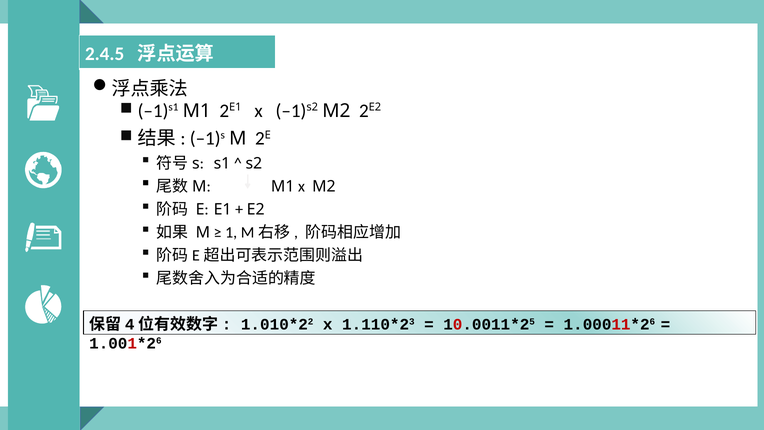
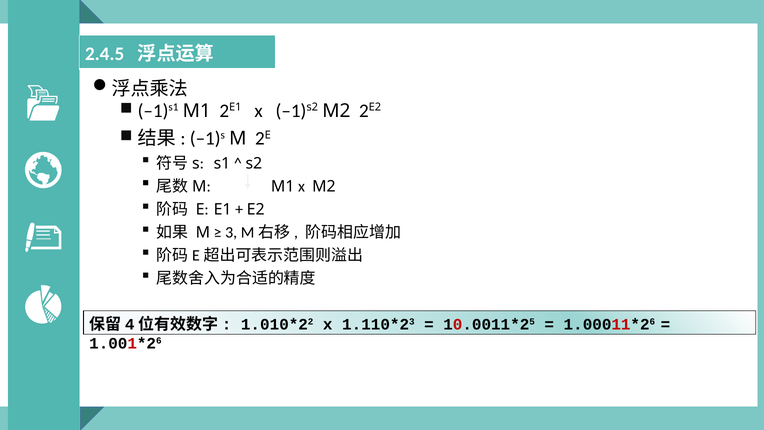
1: 1 -> 3
